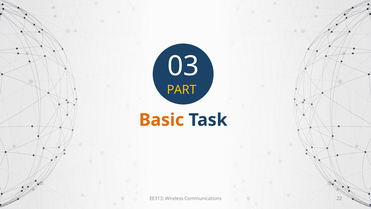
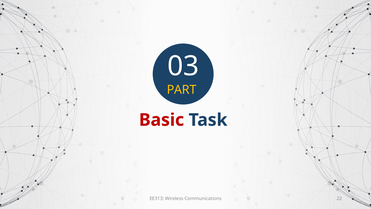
Basic colour: orange -> red
